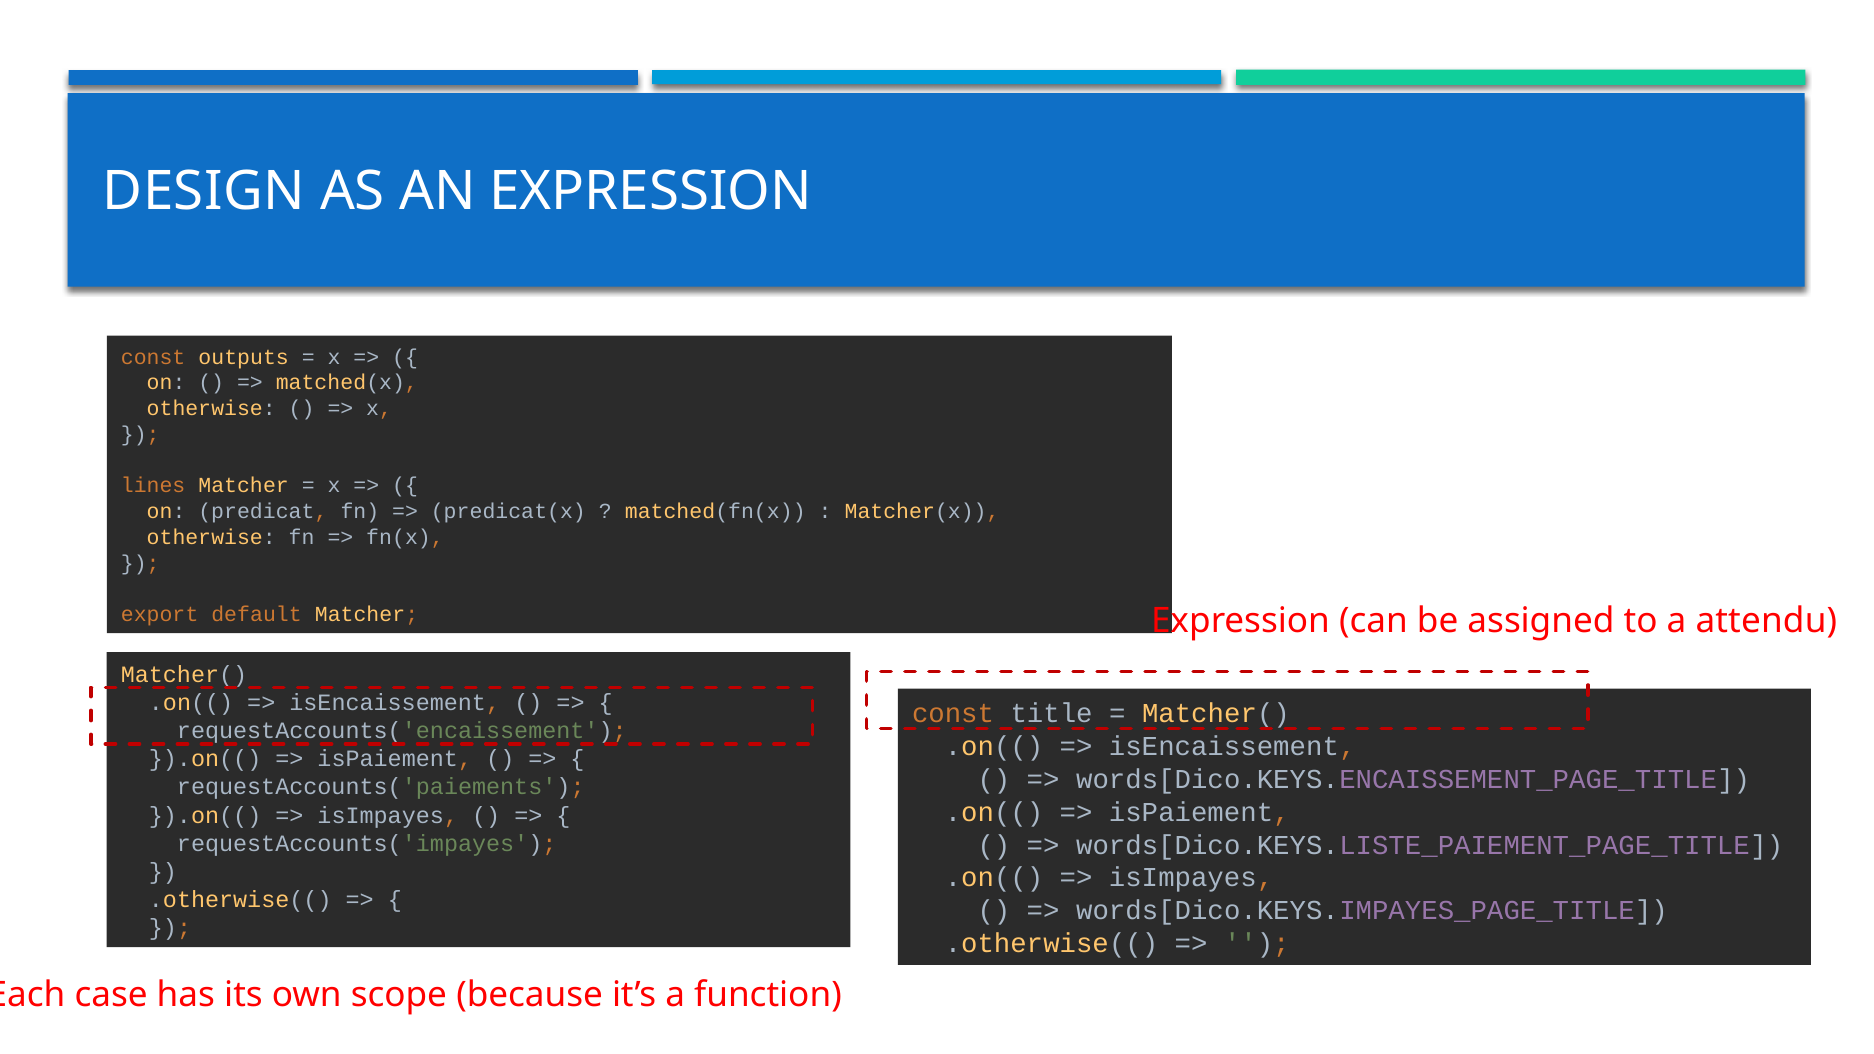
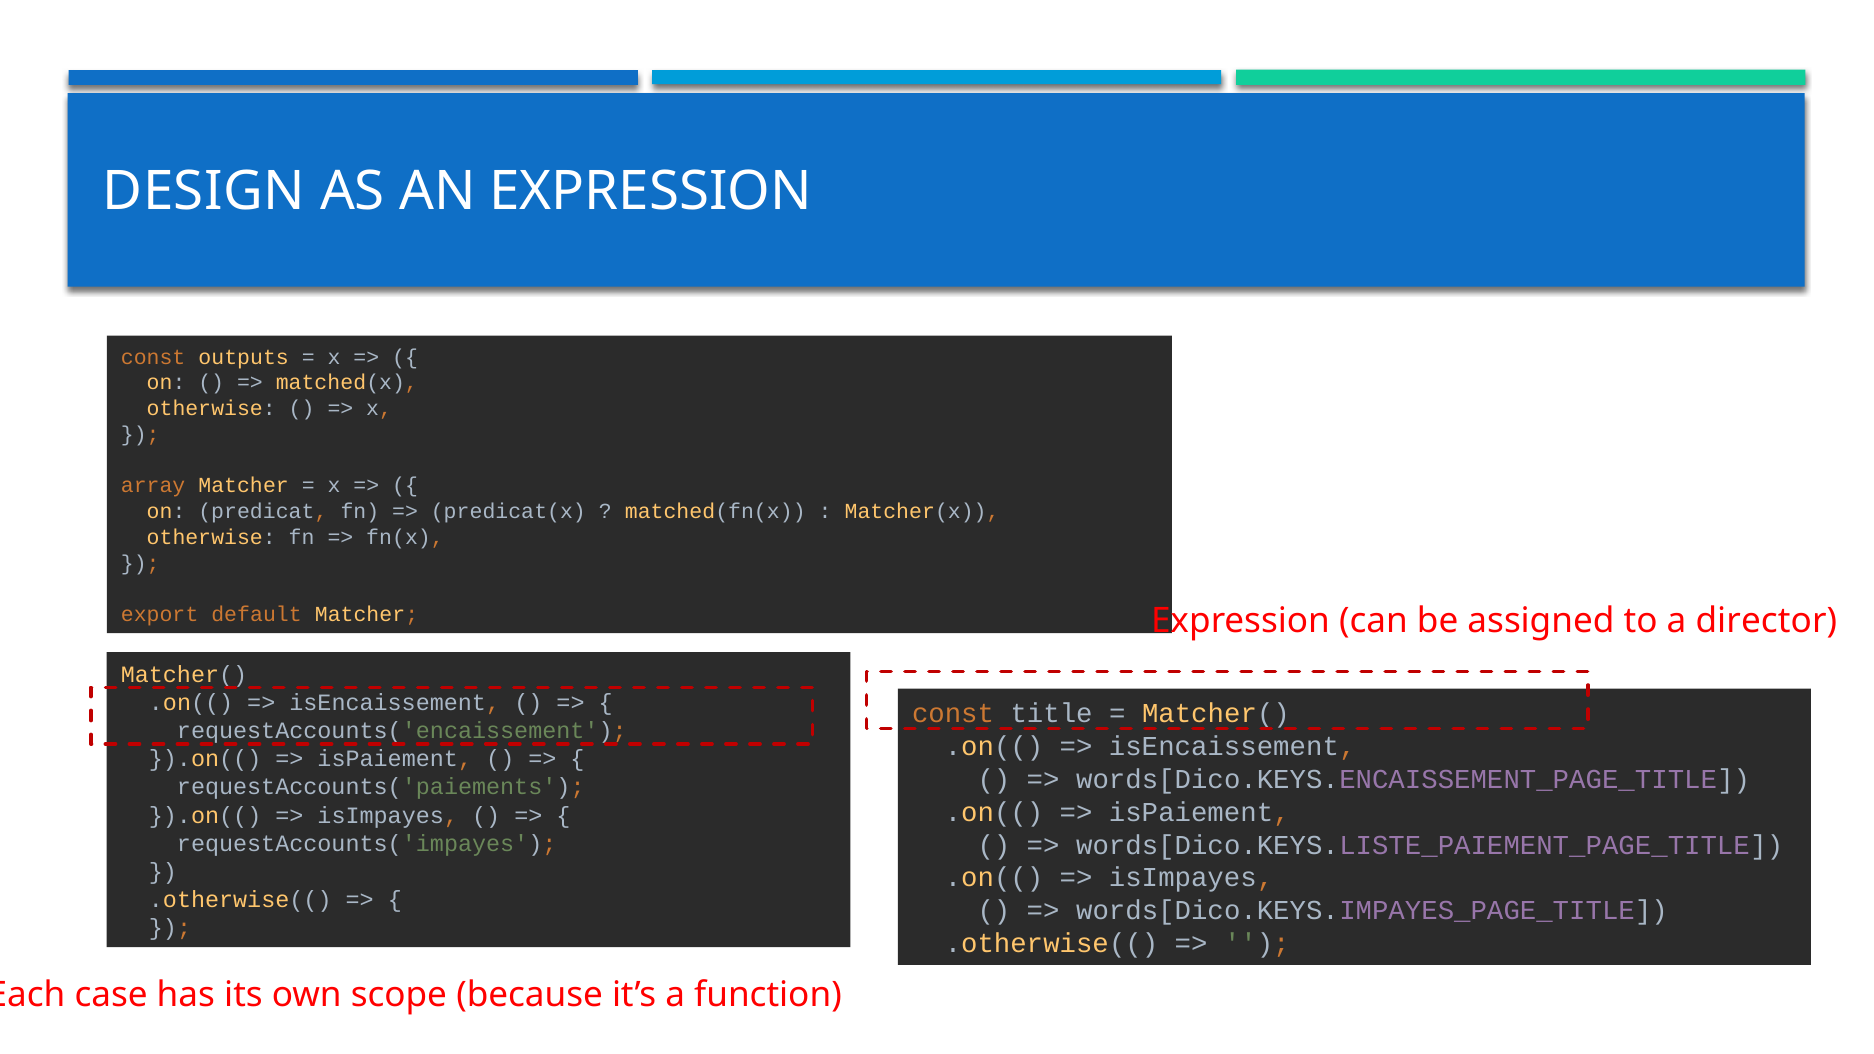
lines: lines -> array
attendu: attendu -> director
